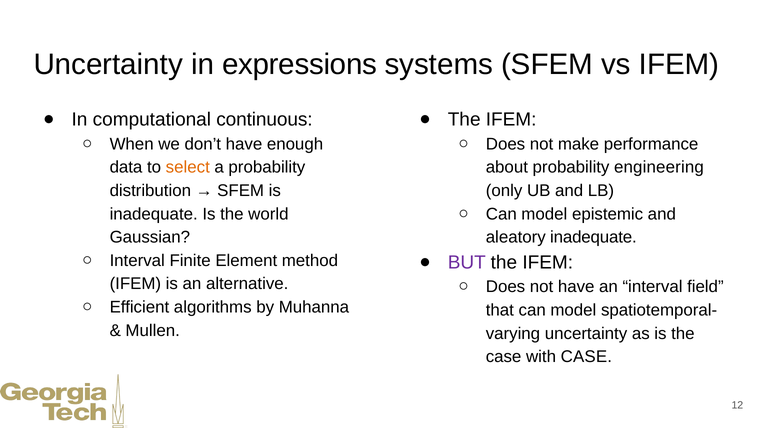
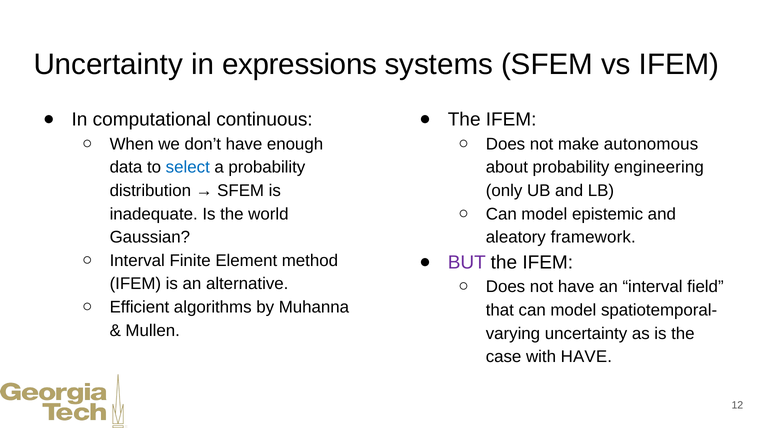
performance: performance -> autonomous
select colour: orange -> blue
aleatory inadequate: inadequate -> framework
with CASE: CASE -> HAVE
